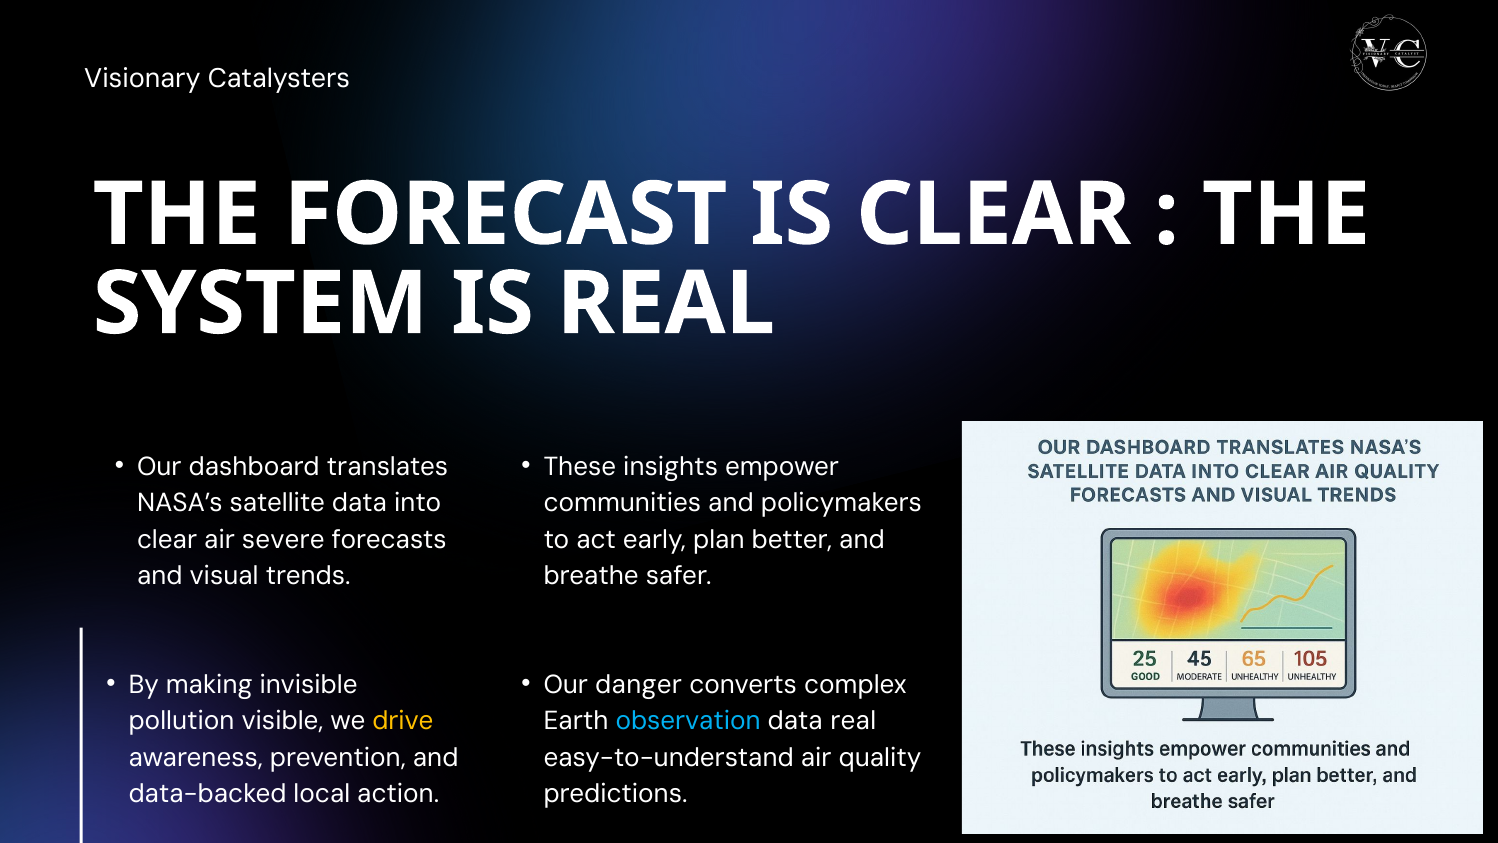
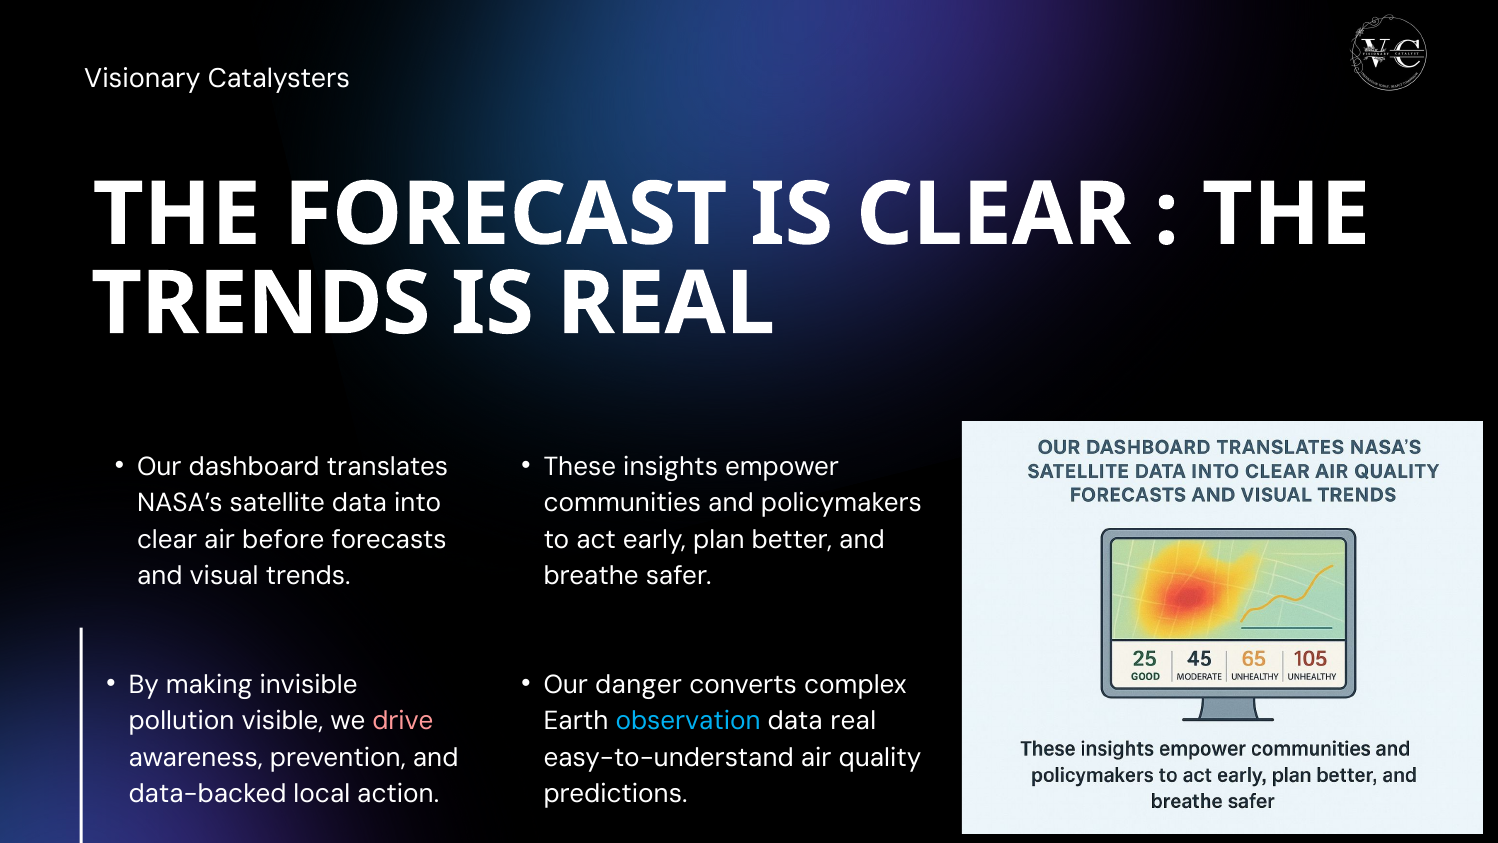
SYSTEM at (260, 304): SYSTEM -> TRENDS
severe: severe -> before
drive colour: yellow -> pink
